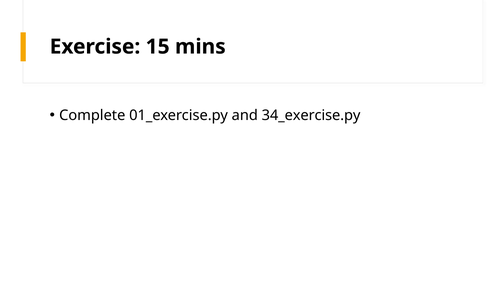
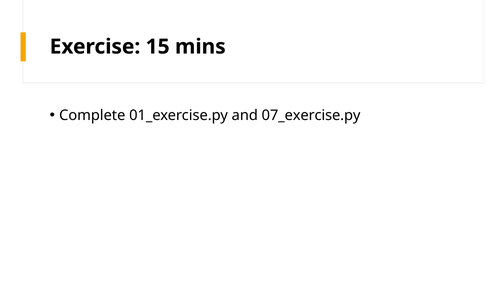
34_exercise.py: 34_exercise.py -> 07_exercise.py
